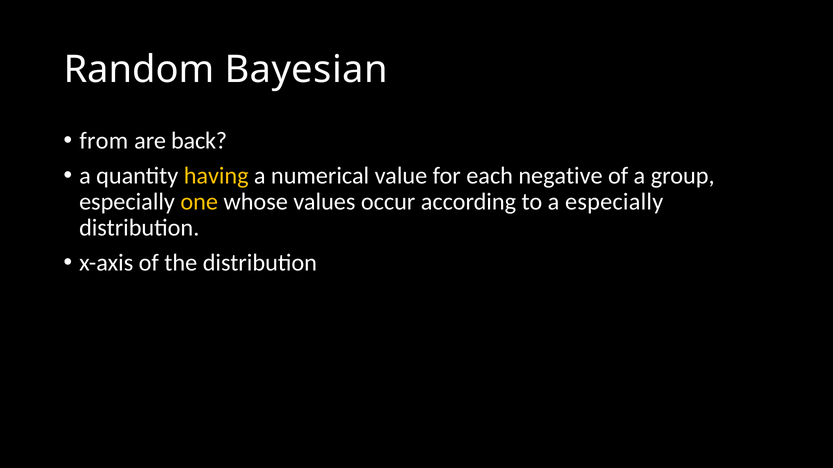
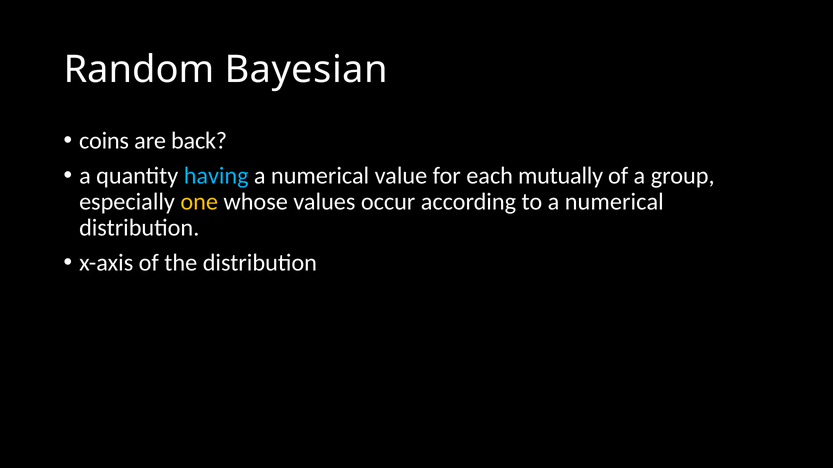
from: from -> coins
having colour: yellow -> light blue
negative: negative -> mutually
to a especially: especially -> numerical
